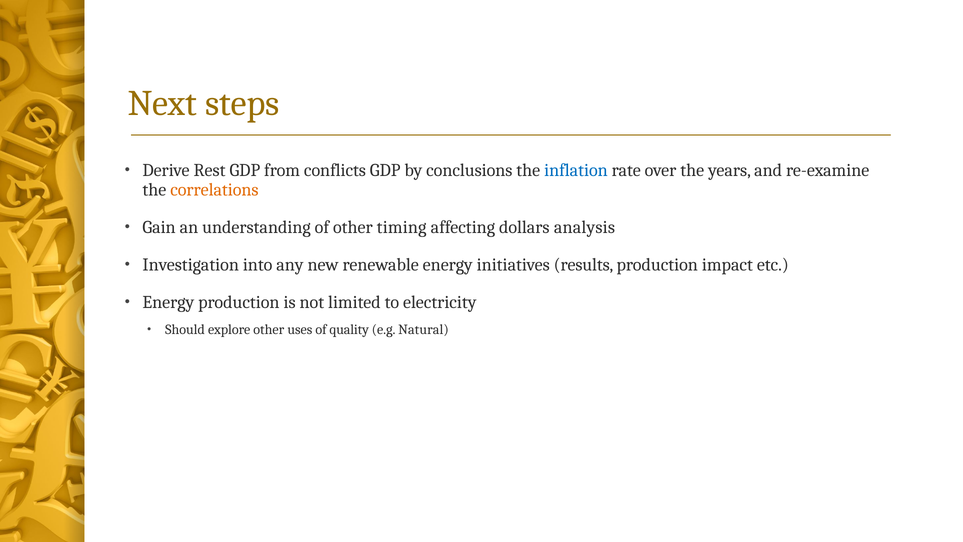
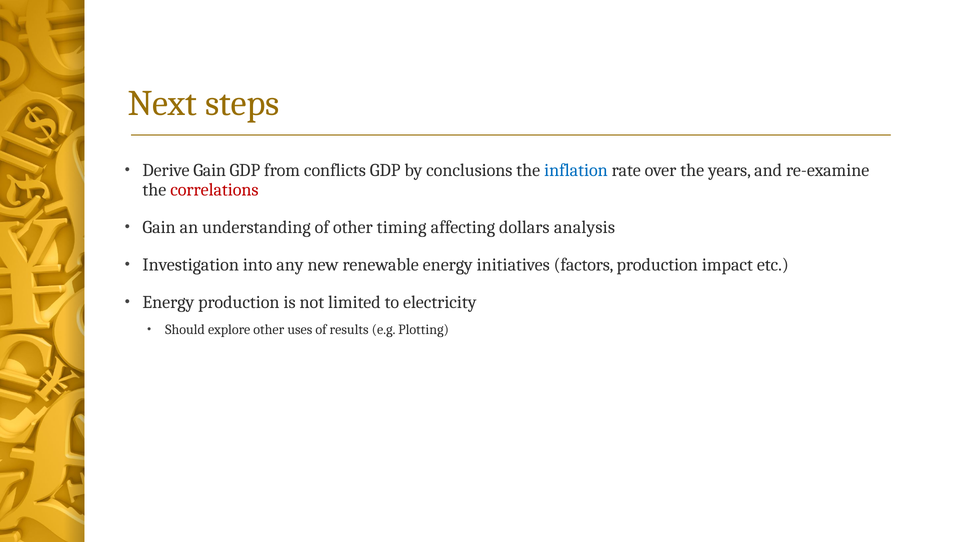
Derive Rest: Rest -> Gain
correlations colour: orange -> red
results: results -> factors
quality: quality -> results
Natural: Natural -> Plotting
